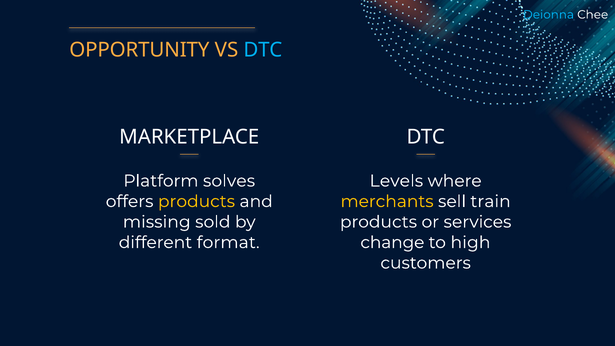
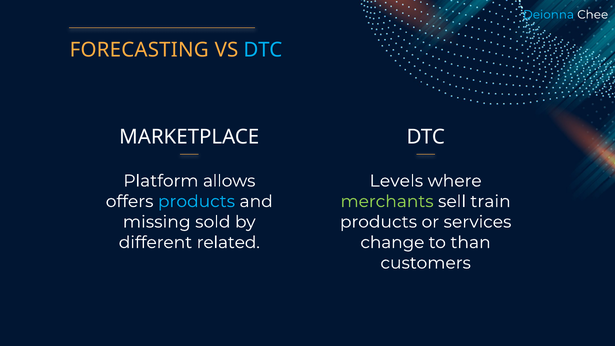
OPPORTUNITY: OPPORTUNITY -> FORECASTING
solves: solves -> allows
products at (196, 201) colour: yellow -> light blue
merchants colour: yellow -> light green
format: format -> related
high: high -> than
